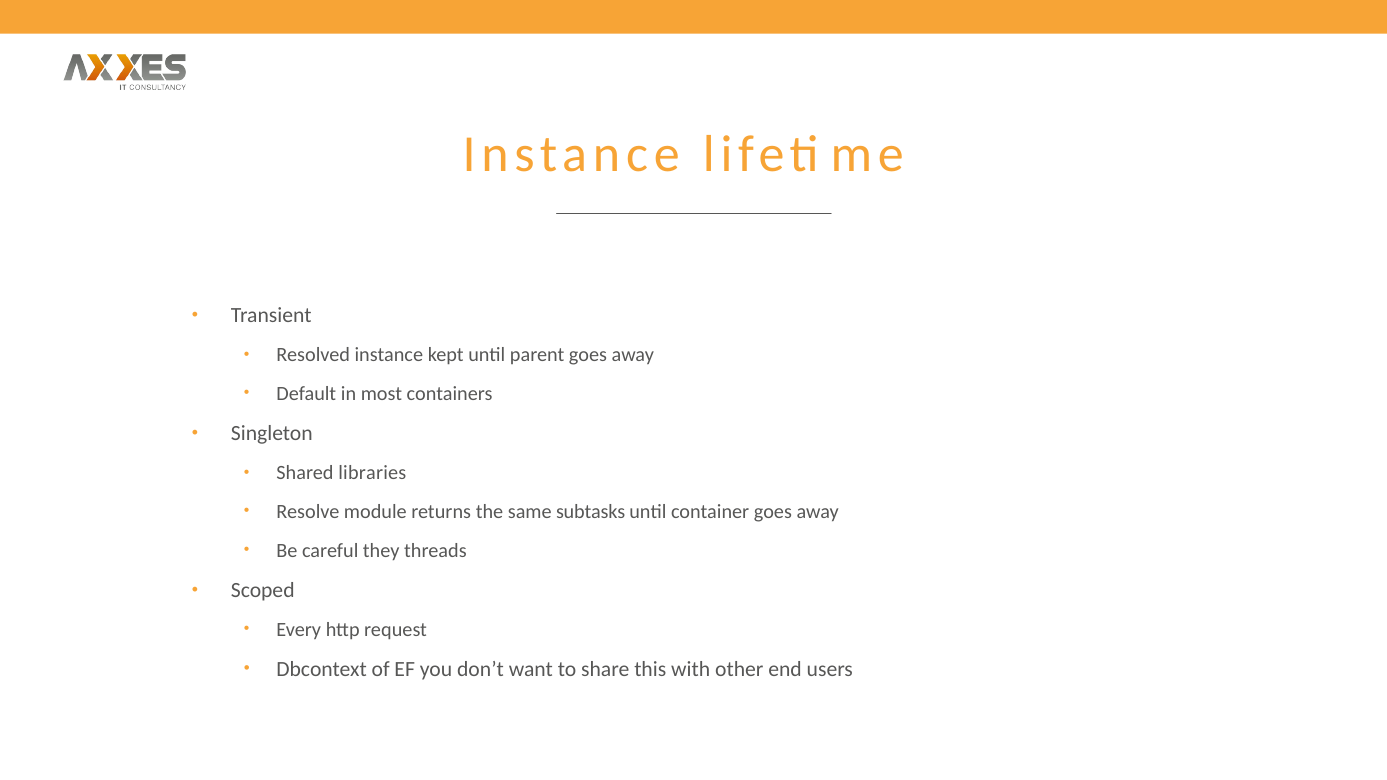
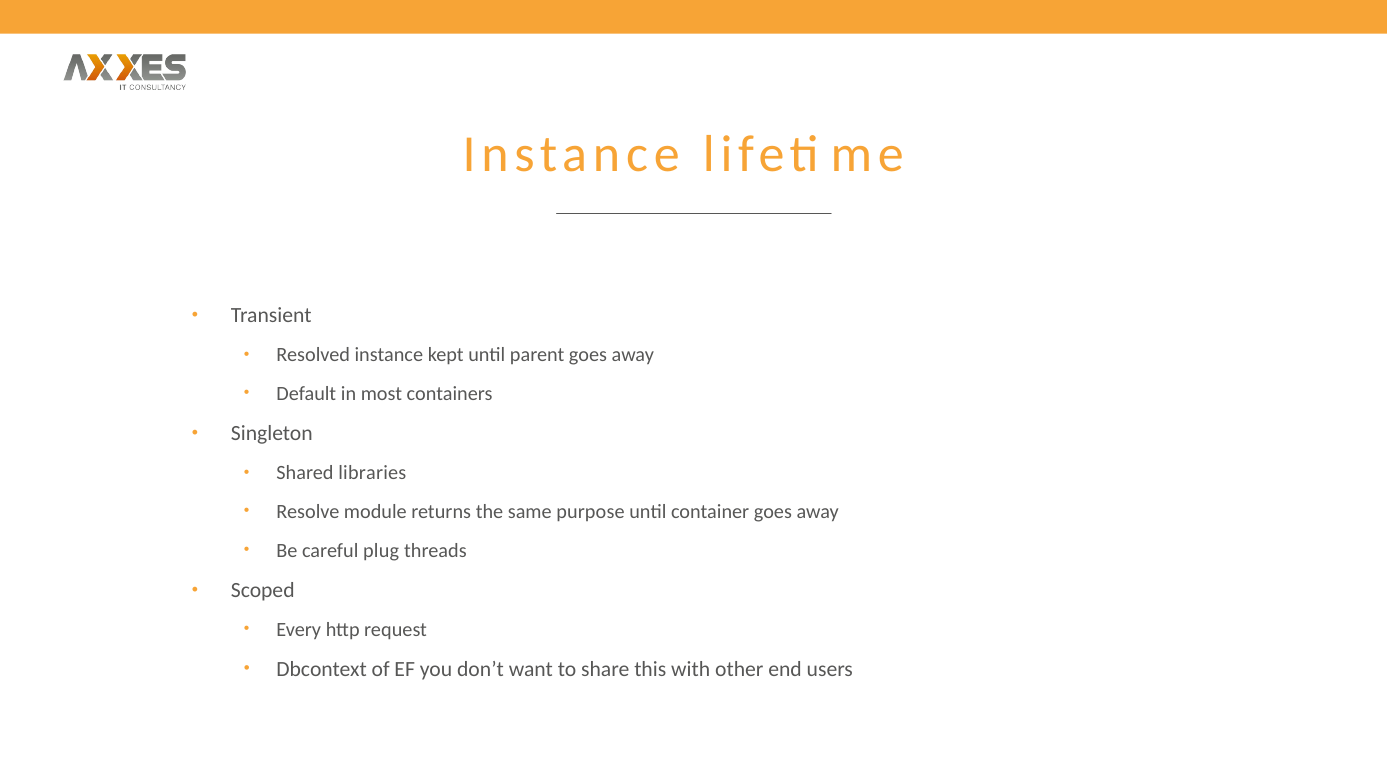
subtasks: subtasks -> purpose
they: they -> plug
